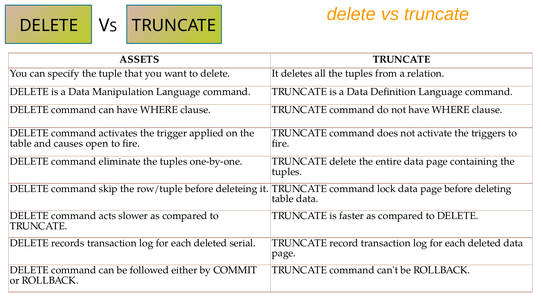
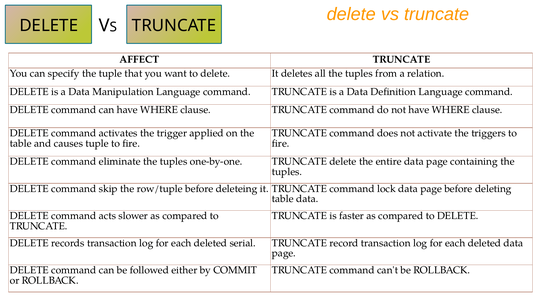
ASSETS: ASSETS -> AFFECT
causes open: open -> tuple
